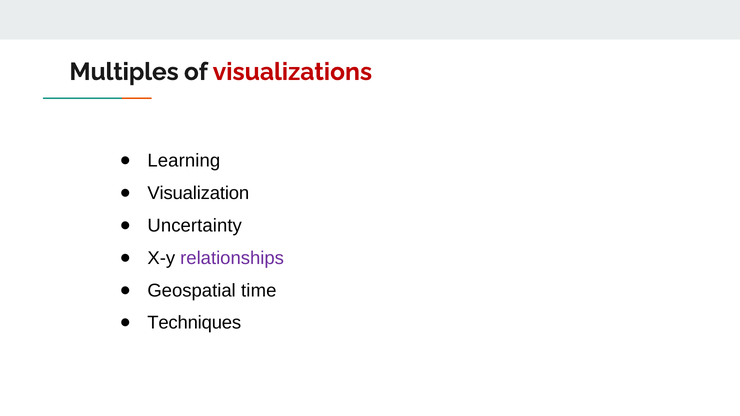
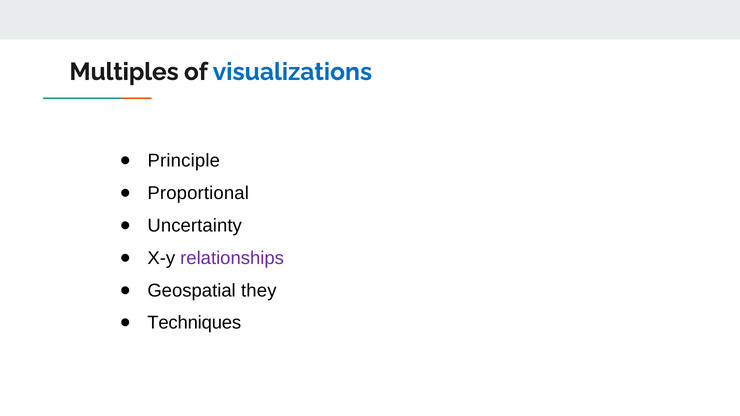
visualizations colour: red -> blue
Learning: Learning -> Principle
Visualization: Visualization -> Proportional
time: time -> they
